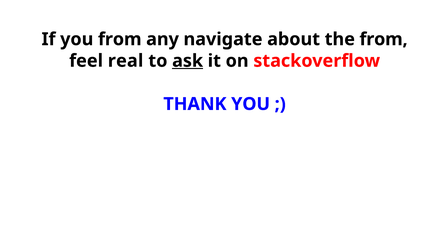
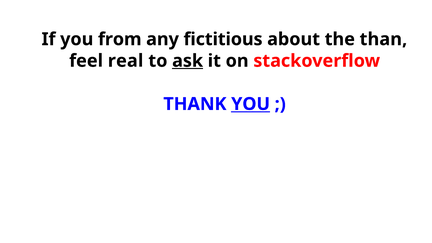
navigate: navigate -> fictitious
the from: from -> than
YOU at (251, 104) underline: none -> present
